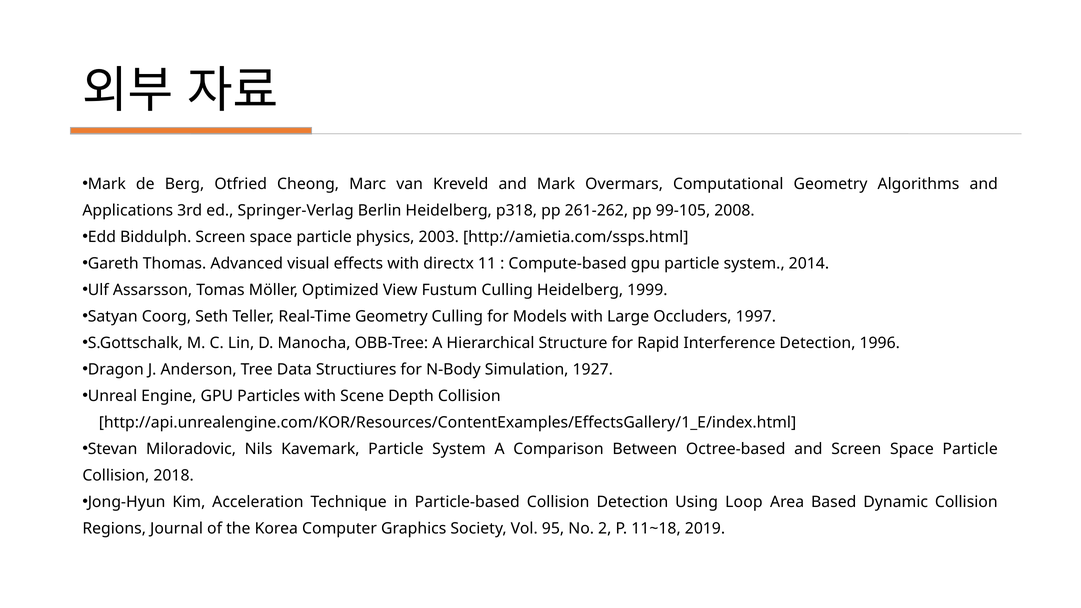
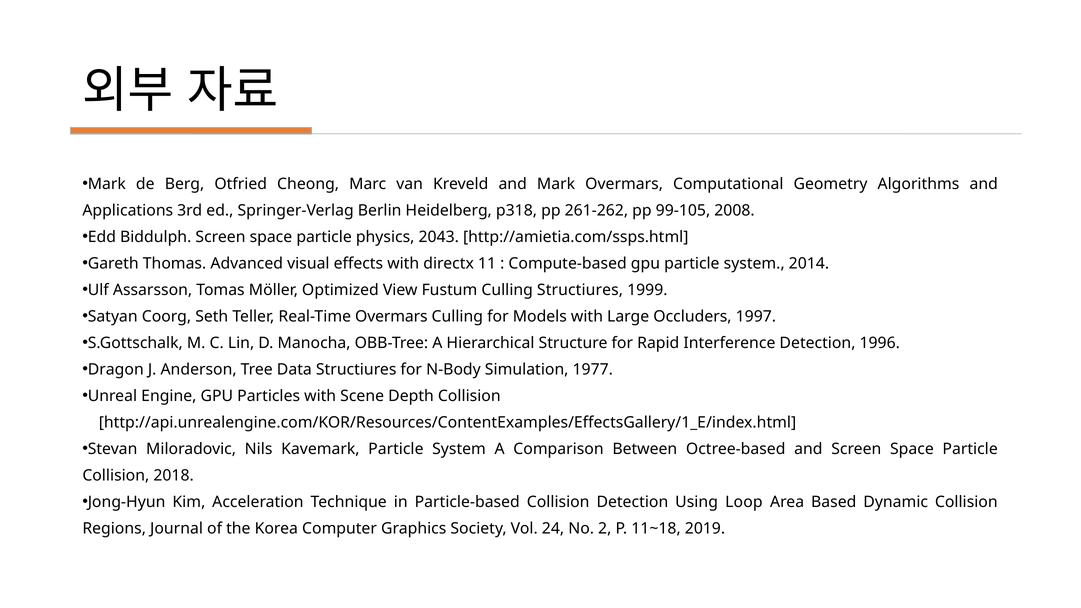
2003: 2003 -> 2043
Culling Heidelberg: Heidelberg -> Structiures
Real-Time Geometry: Geometry -> Overmars
1927: 1927 -> 1977
95: 95 -> 24
